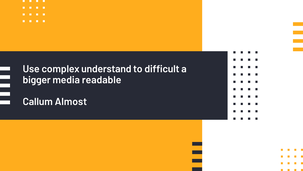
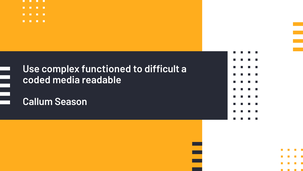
understand: understand -> functioned
bigger: bigger -> coded
Almost: Almost -> Season
